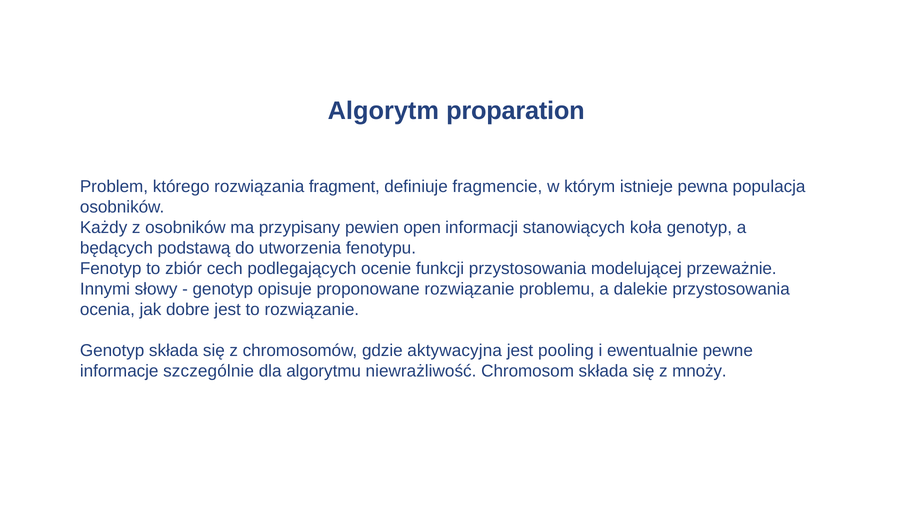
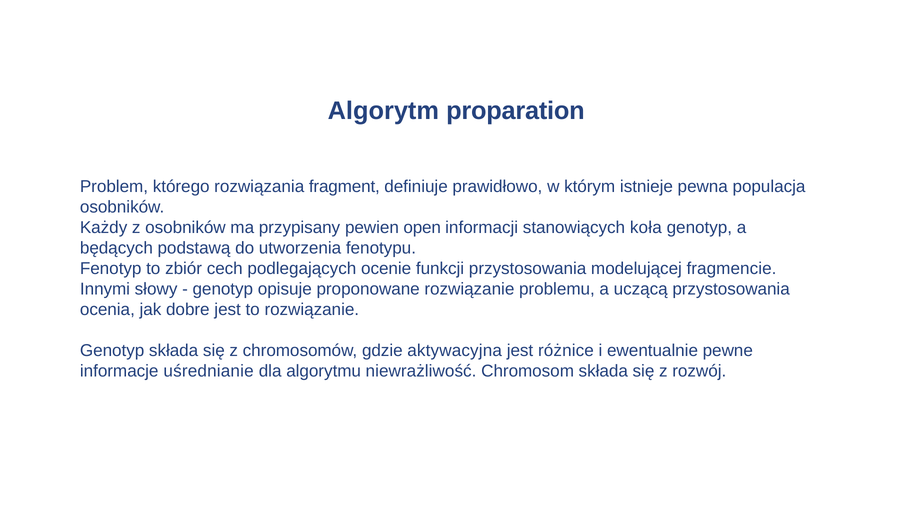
fragmencie: fragmencie -> prawidłowo
przeważnie: przeważnie -> fragmencie
dalekie: dalekie -> uczącą
pooling: pooling -> różnice
szczególnie: szczególnie -> uśrednianie
mnoży: mnoży -> rozwój
